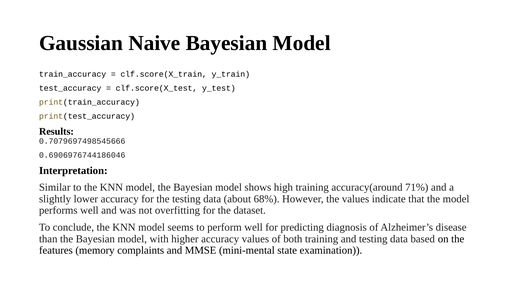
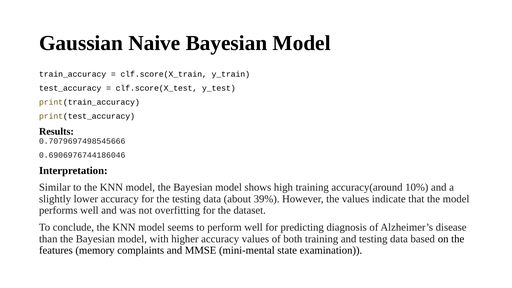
71%: 71% -> 10%
68%: 68% -> 39%
